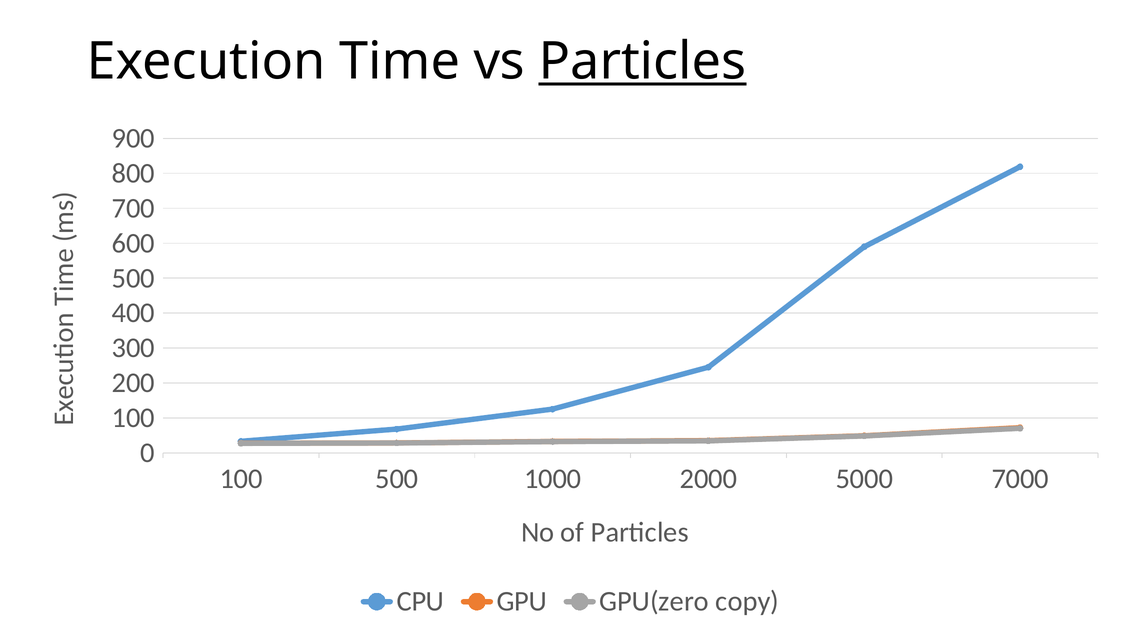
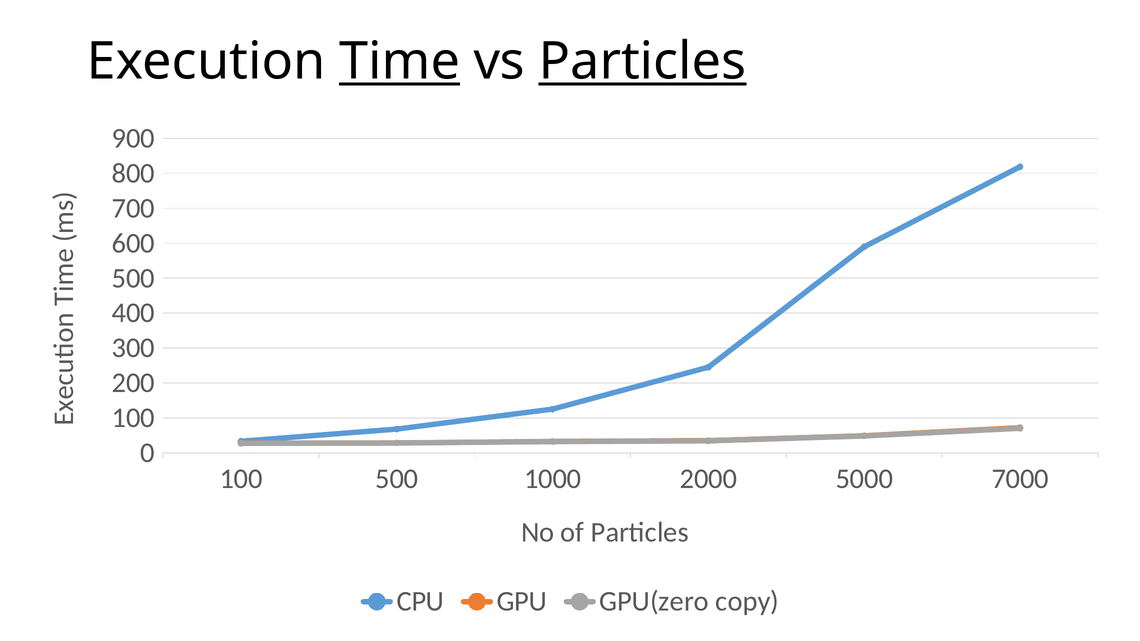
Time underline: none -> present
